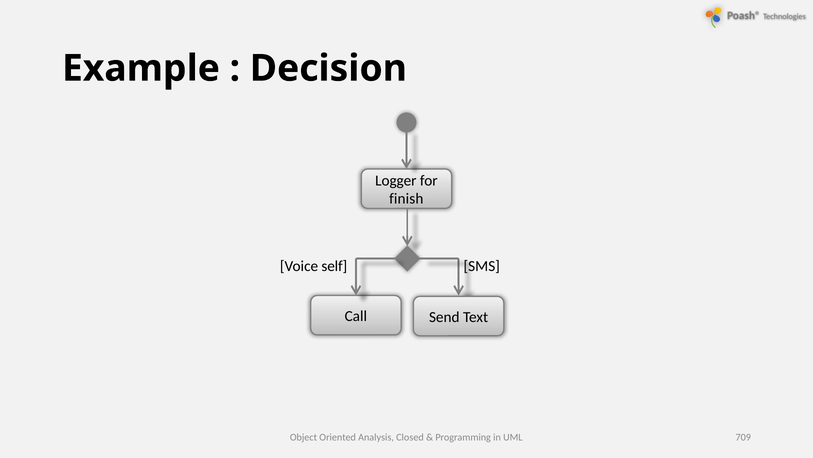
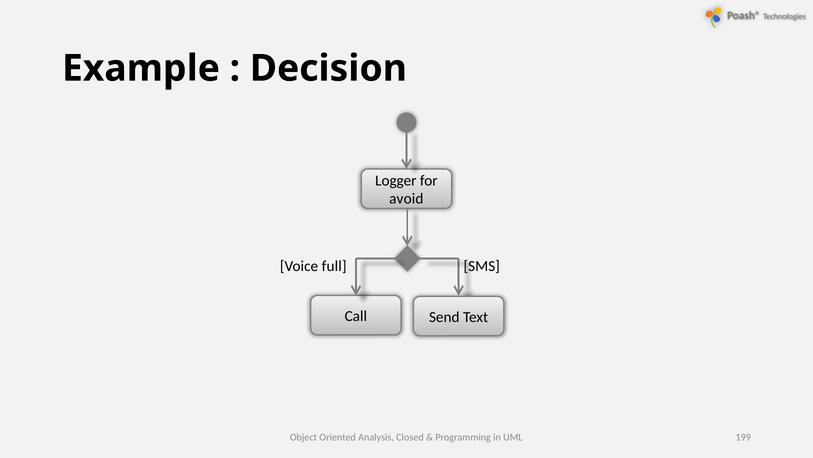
finish: finish -> avoid
self: self -> full
709: 709 -> 199
